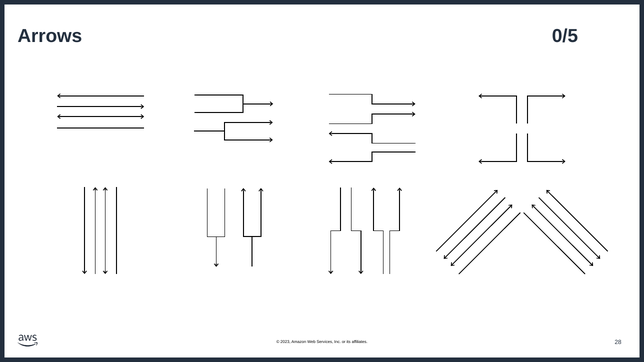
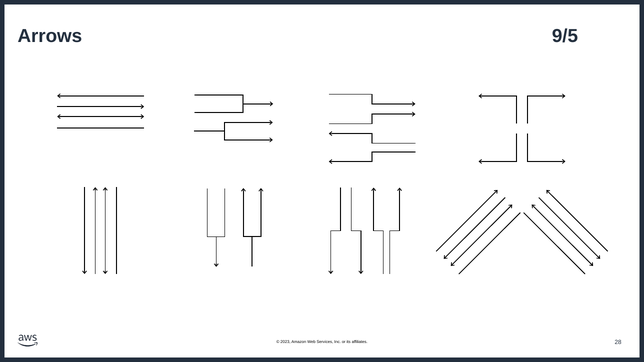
0/5: 0/5 -> 9/5
